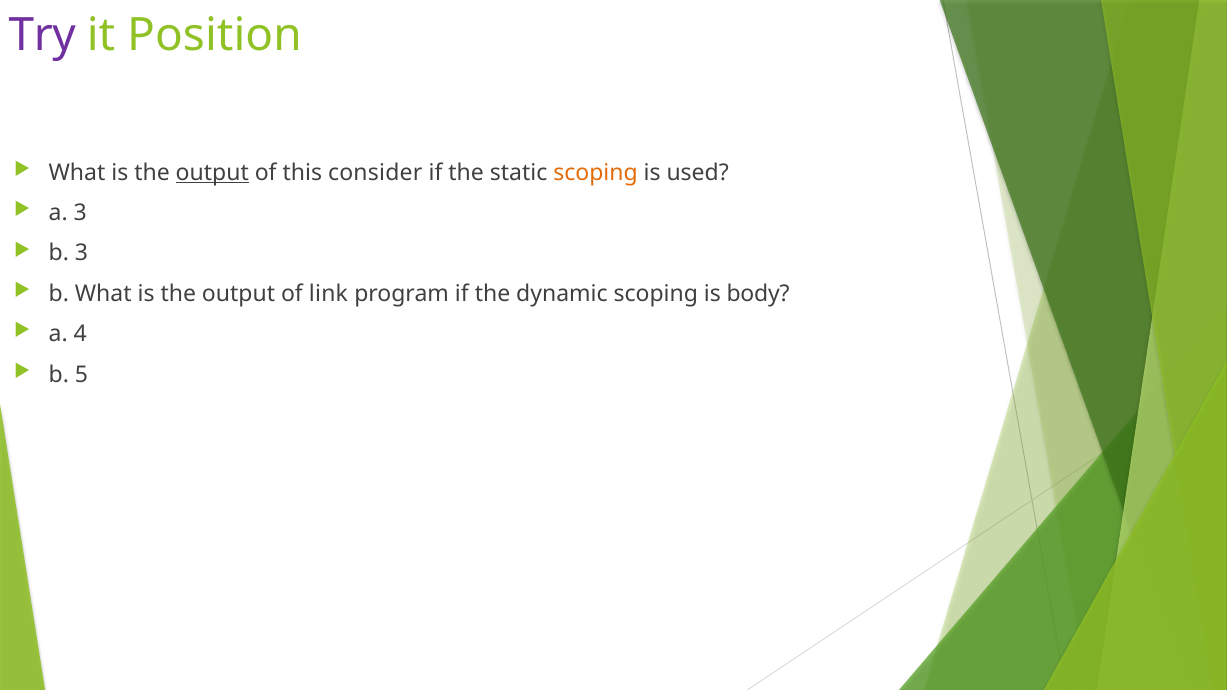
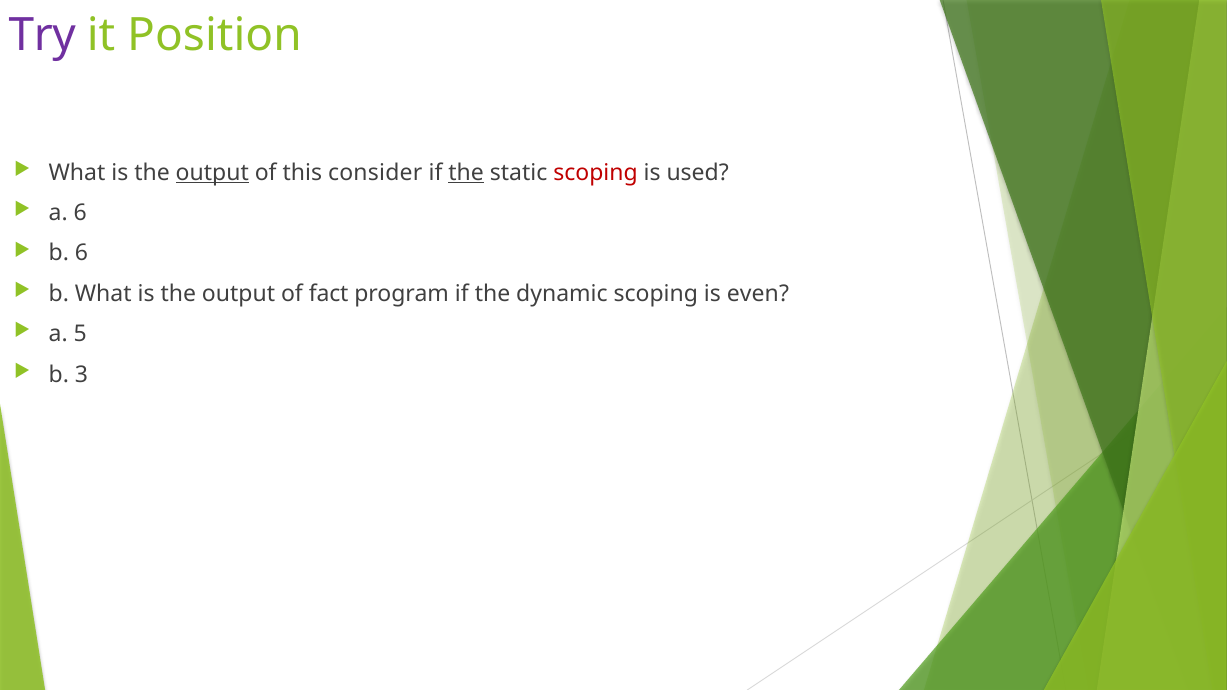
the at (466, 173) underline: none -> present
scoping at (596, 173) colour: orange -> red
a 3: 3 -> 6
b 3: 3 -> 6
link: link -> fact
body: body -> even
4: 4 -> 5
5: 5 -> 3
